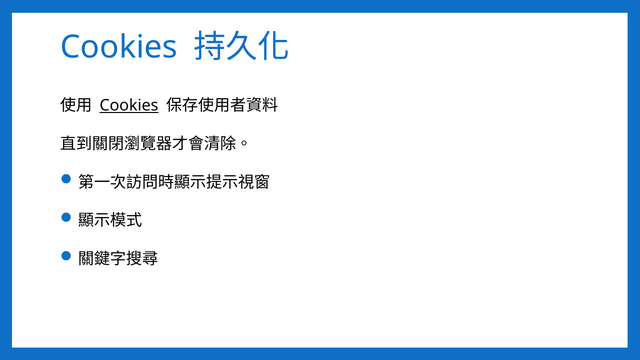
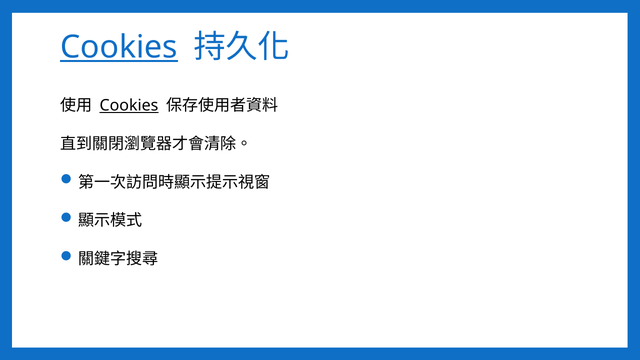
Cookies at (119, 47) underline: none -> present
